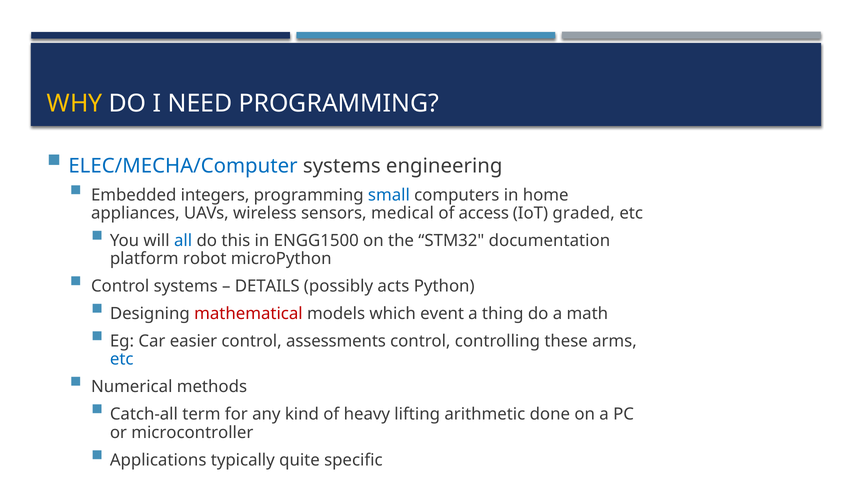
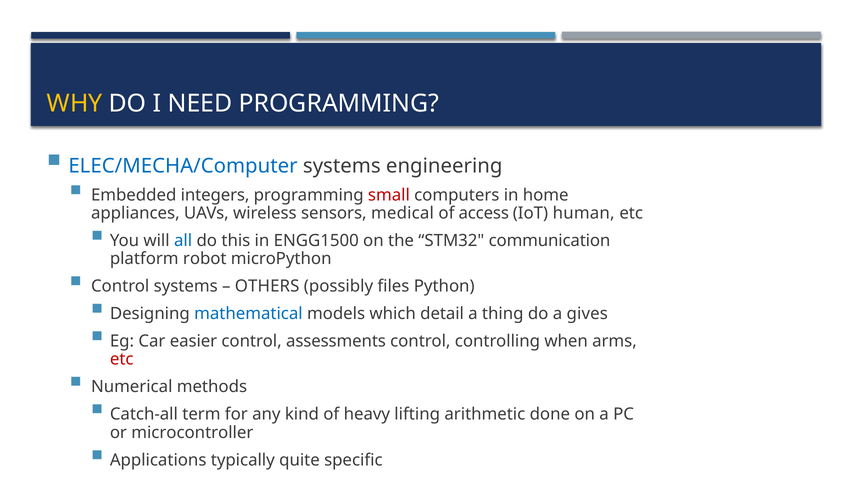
small colour: blue -> red
graded: graded -> human
documentation: documentation -> communication
DETAILS: DETAILS -> OTHERS
acts: acts -> files
mathematical colour: red -> blue
event: event -> detail
math: math -> gives
these: these -> when
etc at (122, 360) colour: blue -> red
